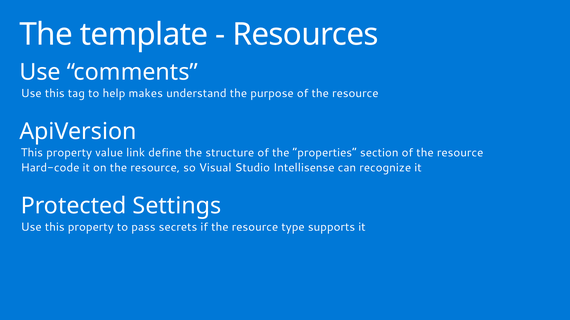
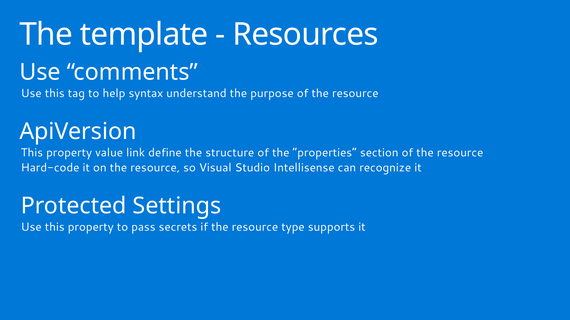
makes: makes -> syntax
